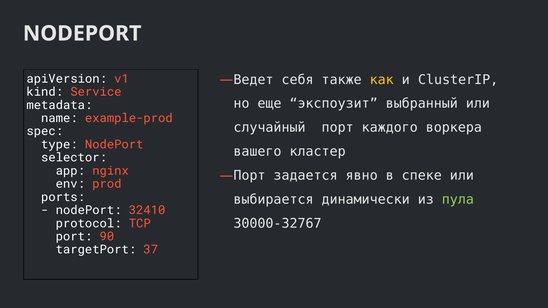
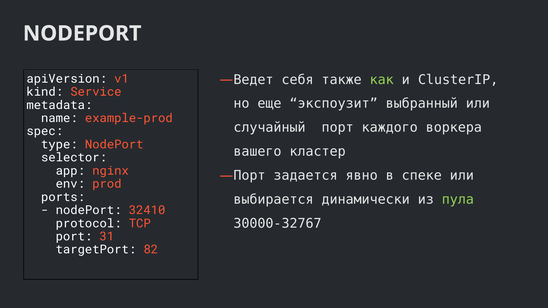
как colour: yellow -> light green
90: 90 -> 31
37: 37 -> 82
